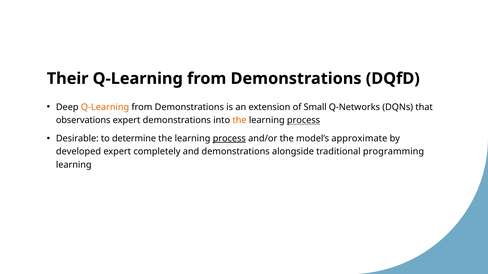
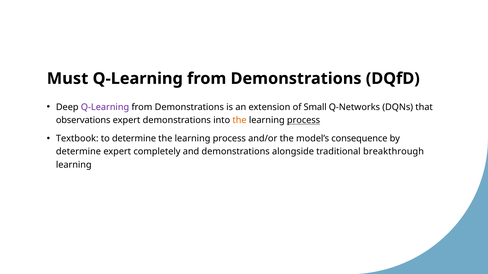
Their: Their -> Must
Q-Learning at (105, 107) colour: orange -> purple
Desirable: Desirable -> Textbook
process at (229, 139) underline: present -> none
approximate: approximate -> consequence
developed at (78, 152): developed -> determine
programming: programming -> breakthrough
